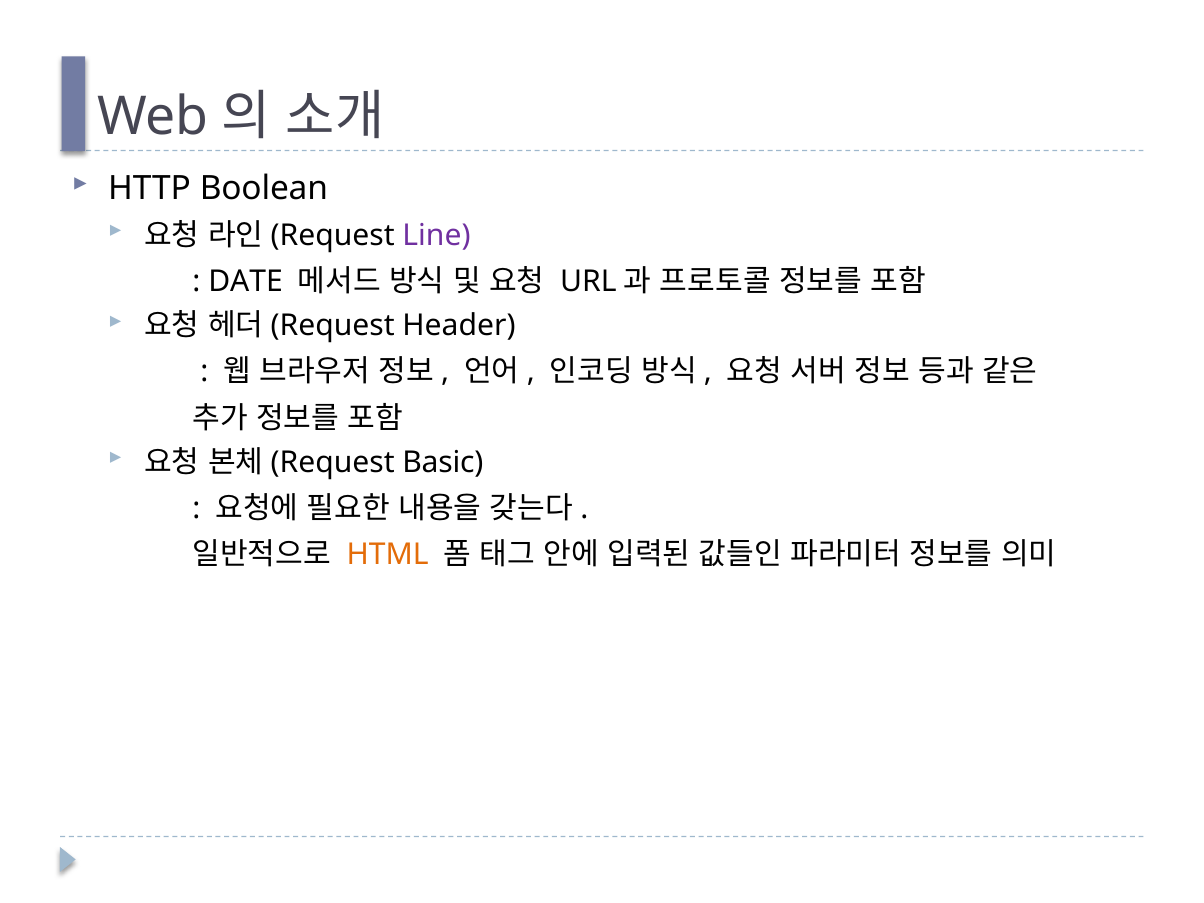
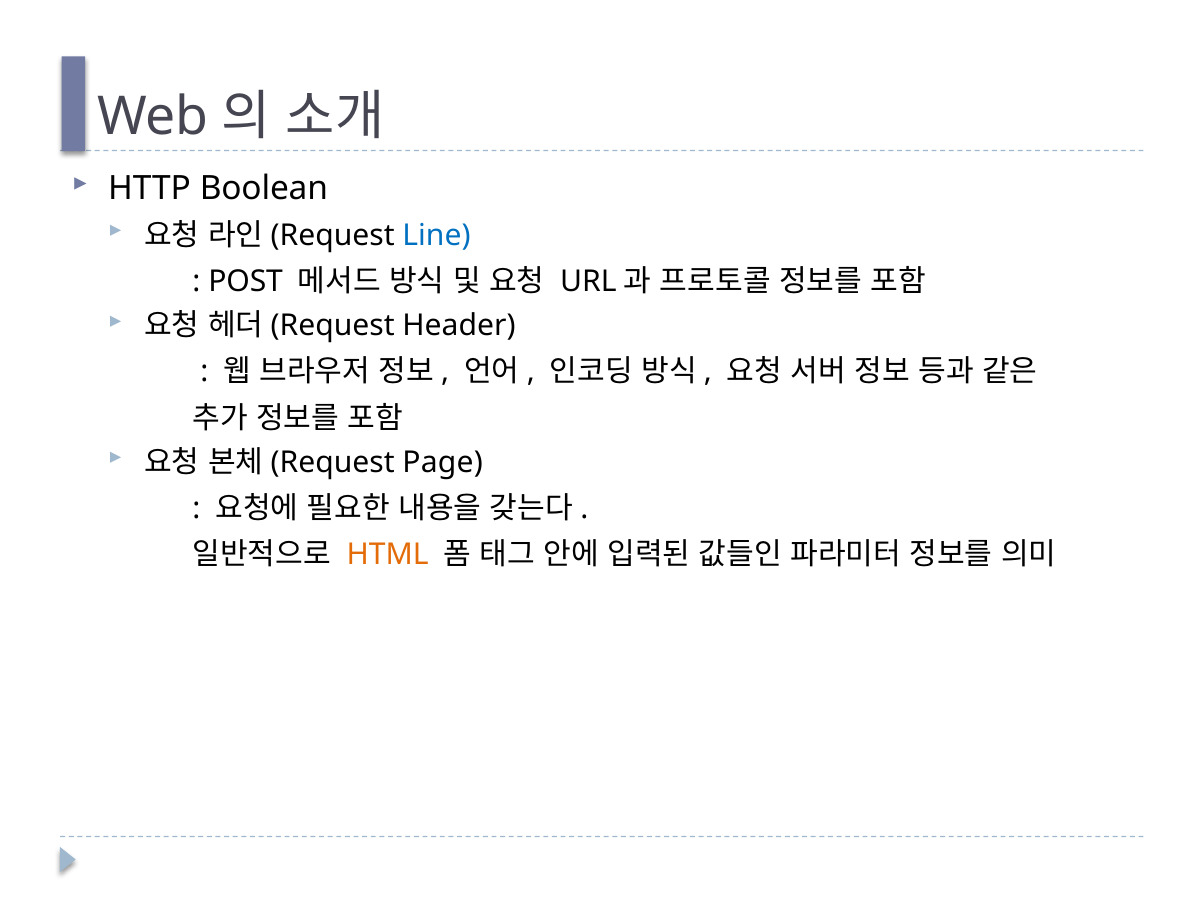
Line colour: purple -> blue
DATE: DATE -> POST
Basic: Basic -> Page
